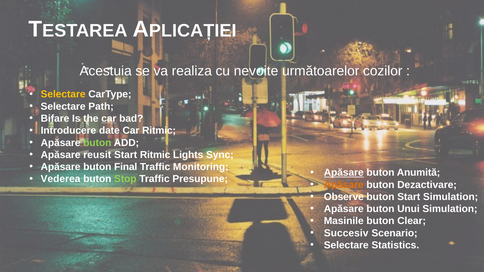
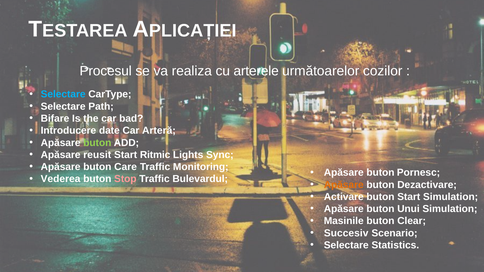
Acestuia: Acestuia -> Procesul
nevoite: nevoite -> arterele
Selectare at (63, 94) colour: yellow -> light blue
Car Ritmic: Ritmic -> Arteră
Final: Final -> Care
Apăsare at (344, 173) underline: present -> none
Anumită: Anumită -> Pornesc
Stop colour: light green -> pink
Presupune: Presupune -> Bulevardul
Observe: Observe -> Activare
